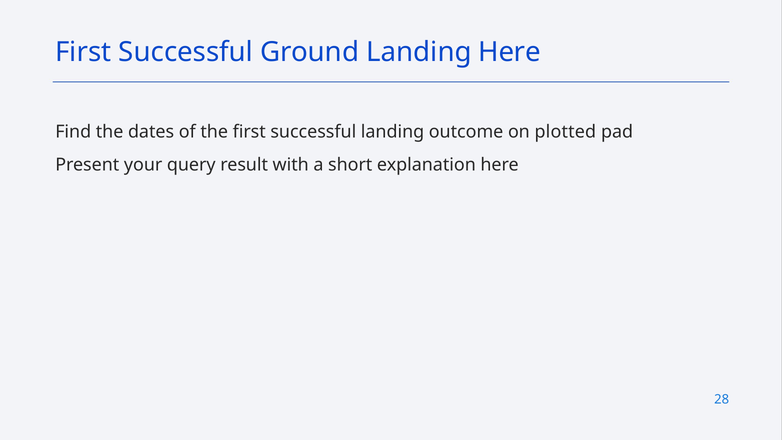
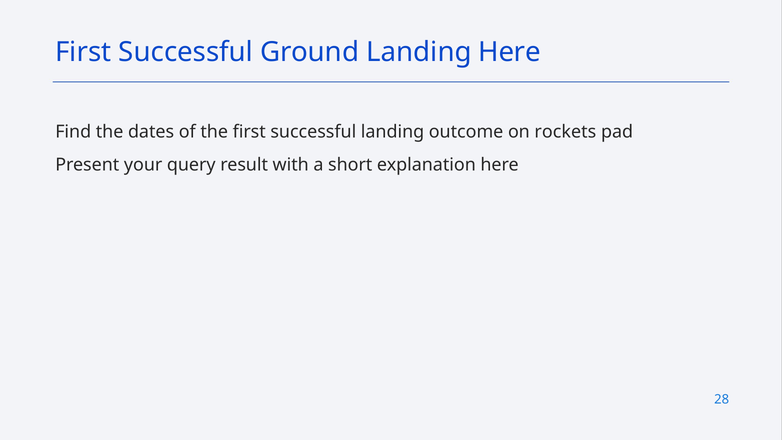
plotted: plotted -> rockets
